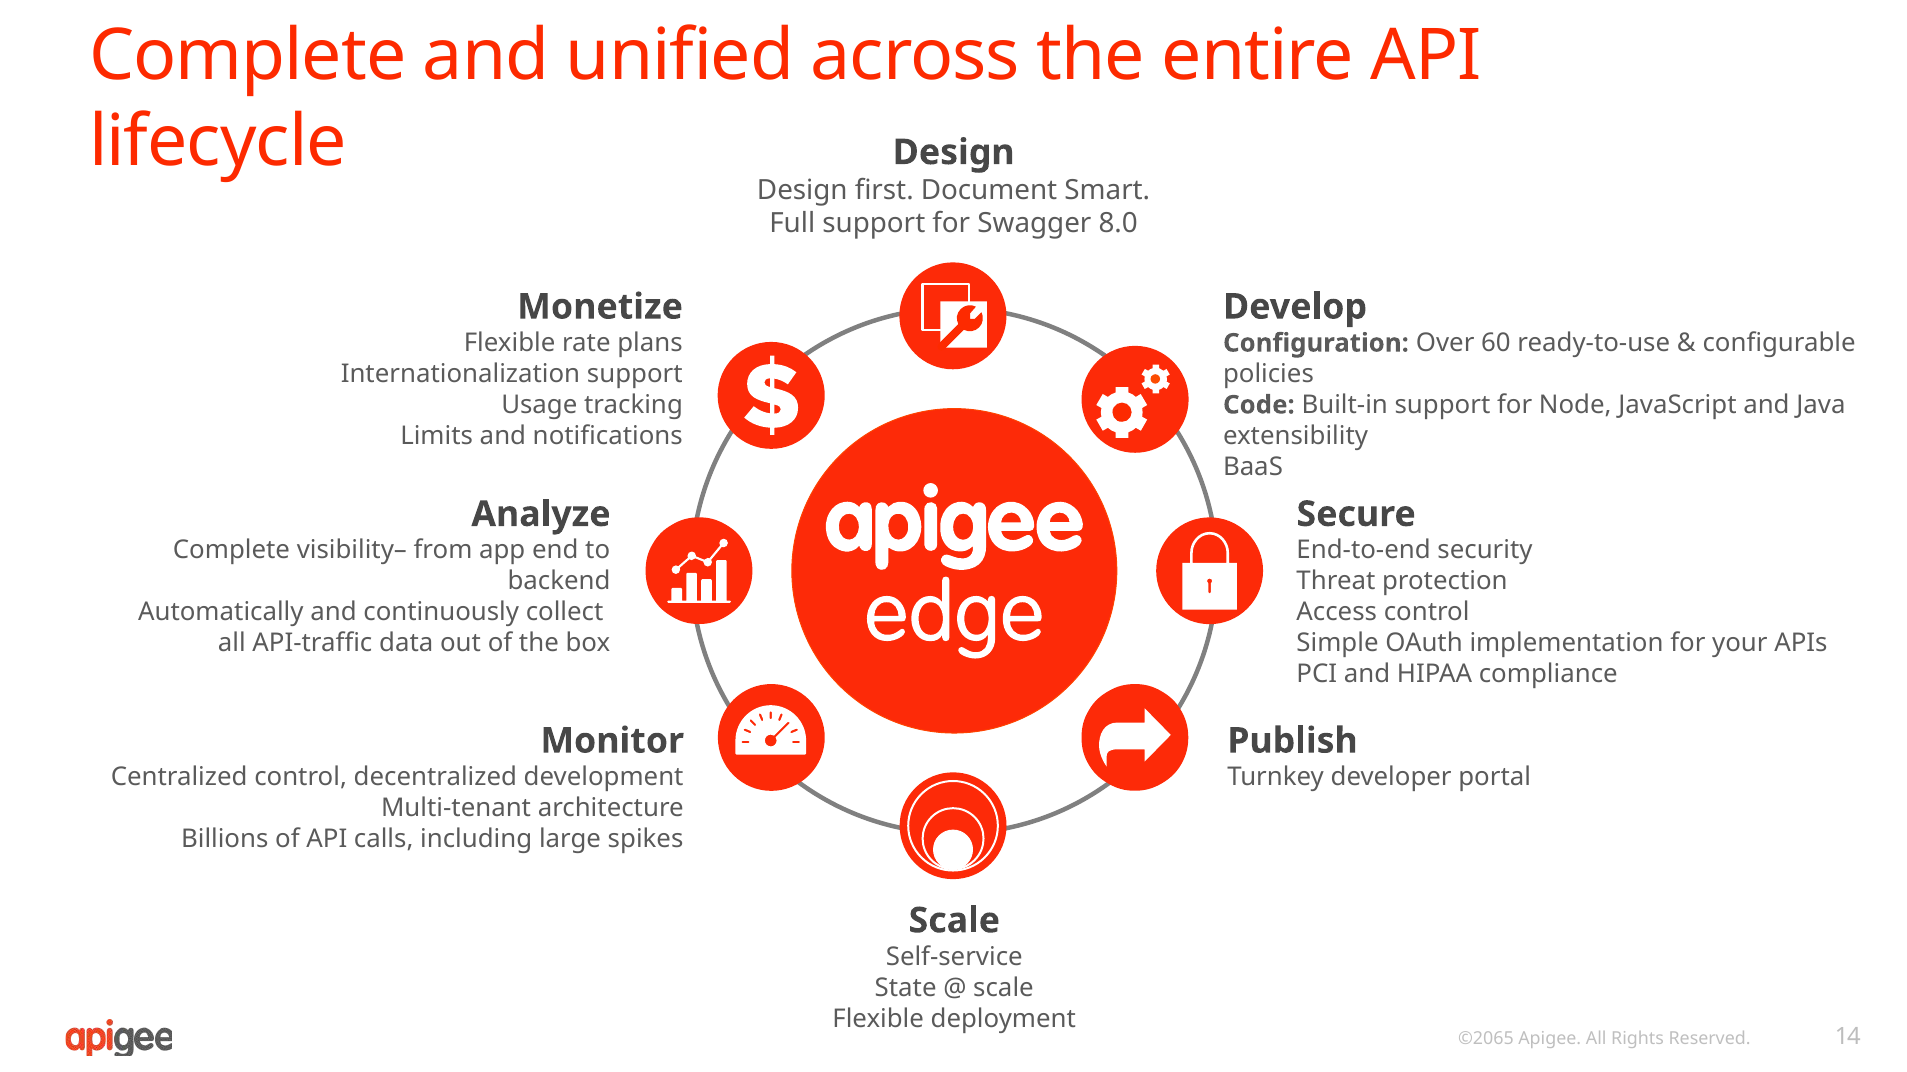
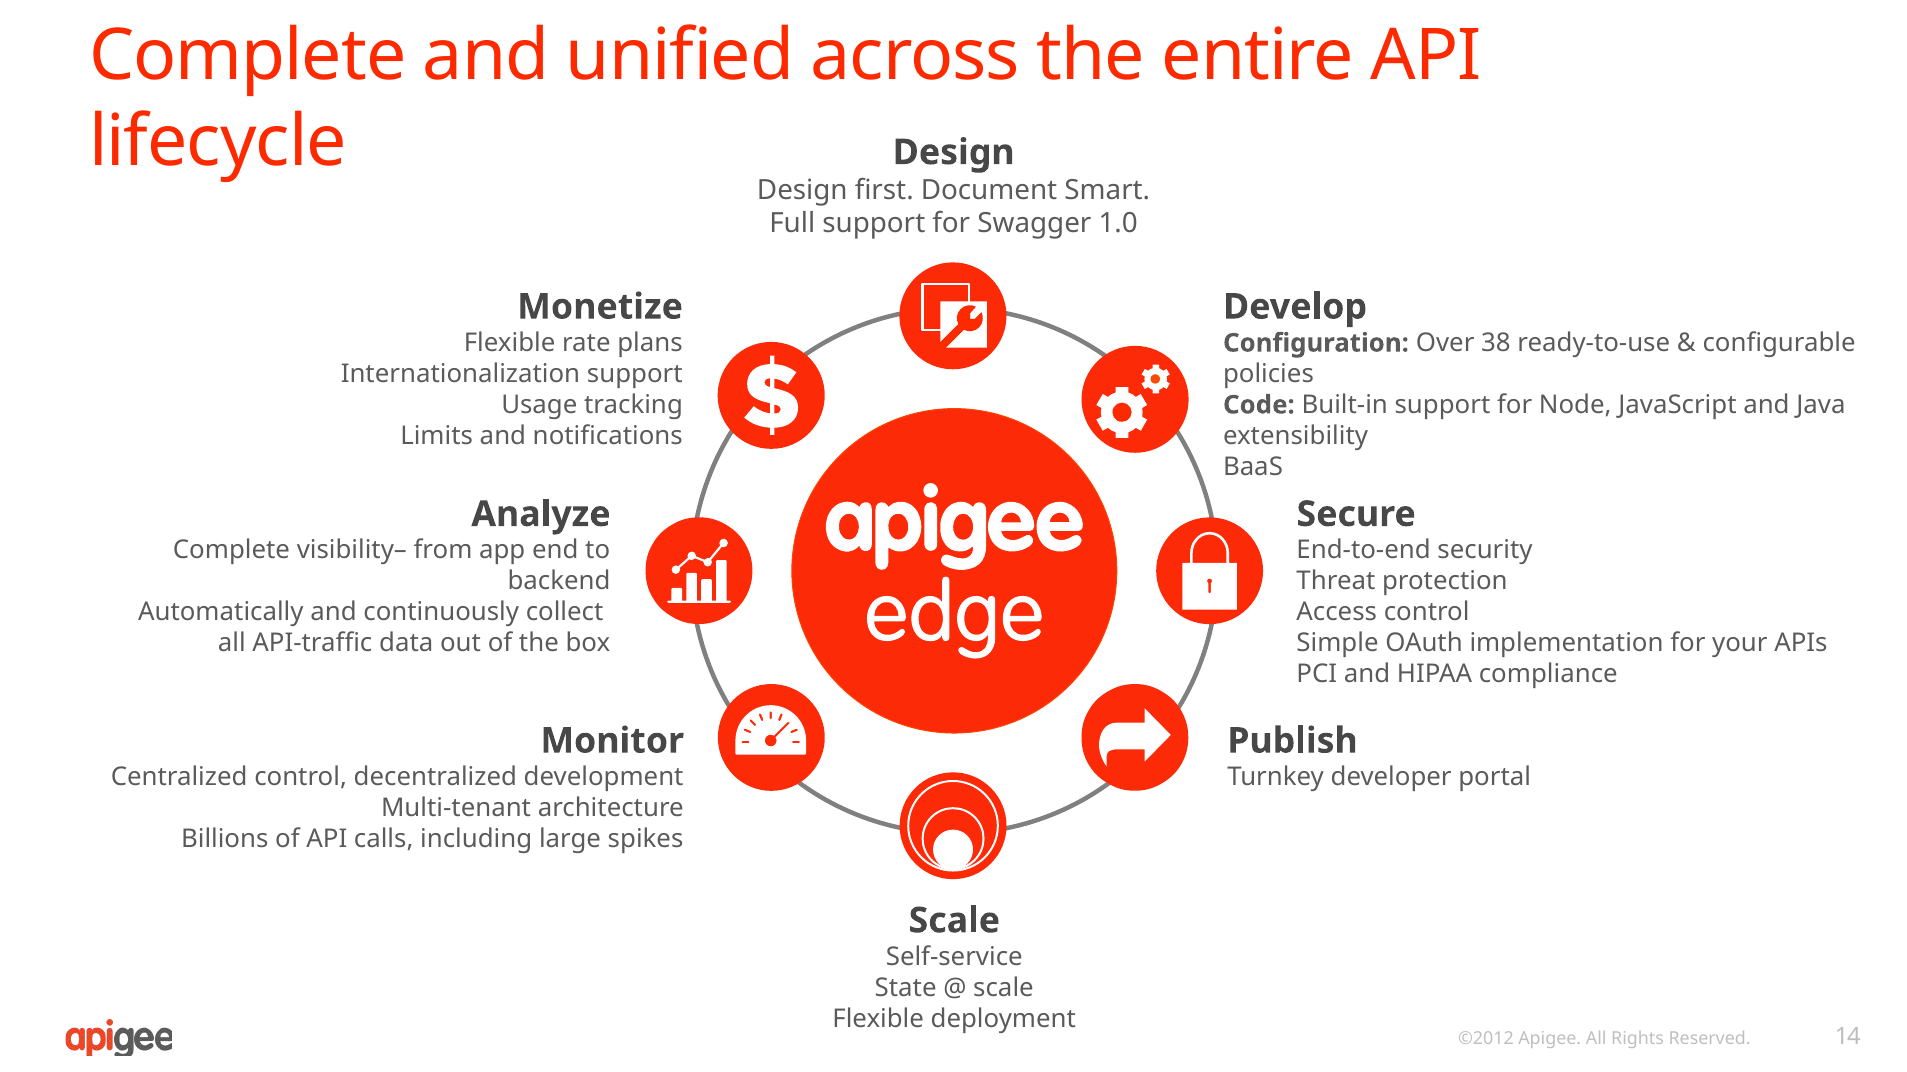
8.0: 8.0 -> 1.0
60: 60 -> 38
©2065: ©2065 -> ©2012
